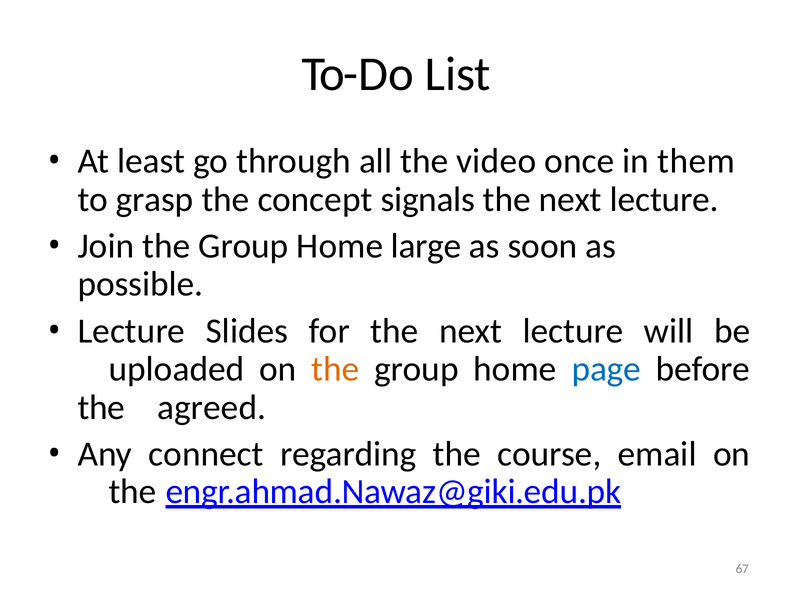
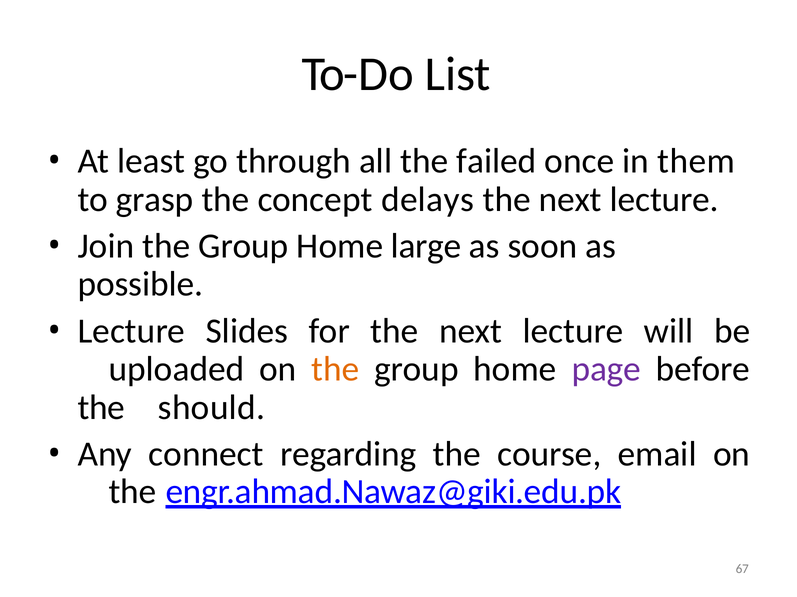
video: video -> failed
signals: signals -> delays
page colour: blue -> purple
agreed: agreed -> should
